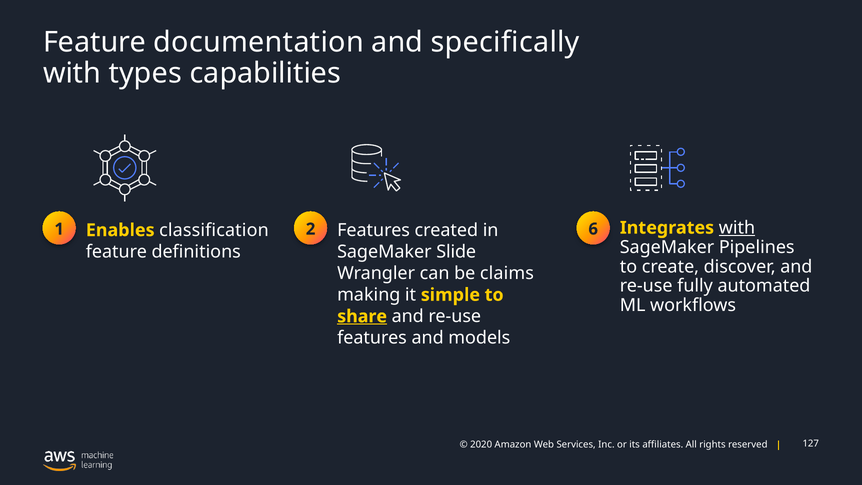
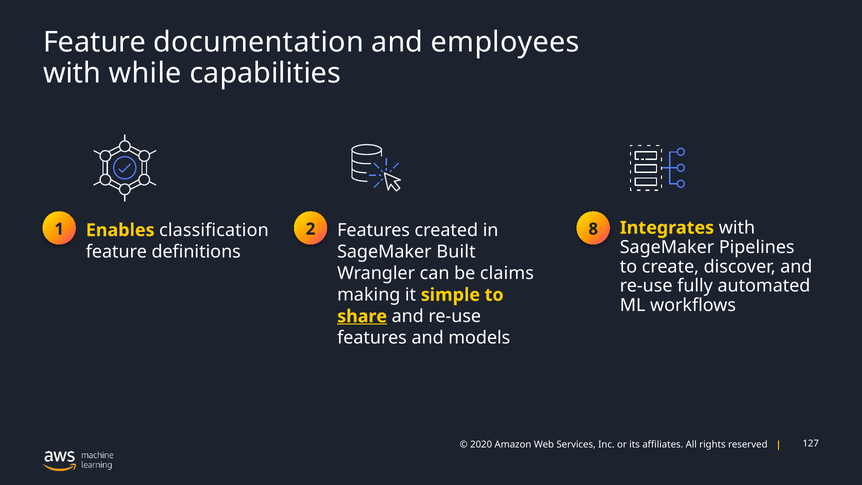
specifically: specifically -> employees
types: types -> while
with at (737, 228) underline: present -> none
6: 6 -> 8
Slide: Slide -> Built
